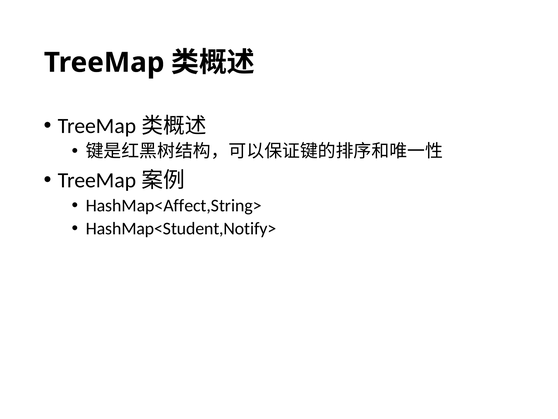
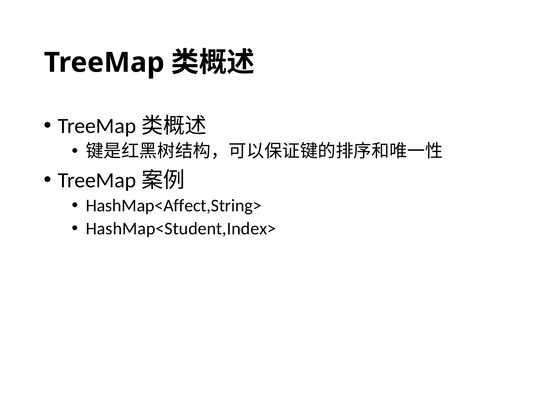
HashMap<Student,Notify>: HashMap<Student,Notify> -> HashMap<Student,Index>
